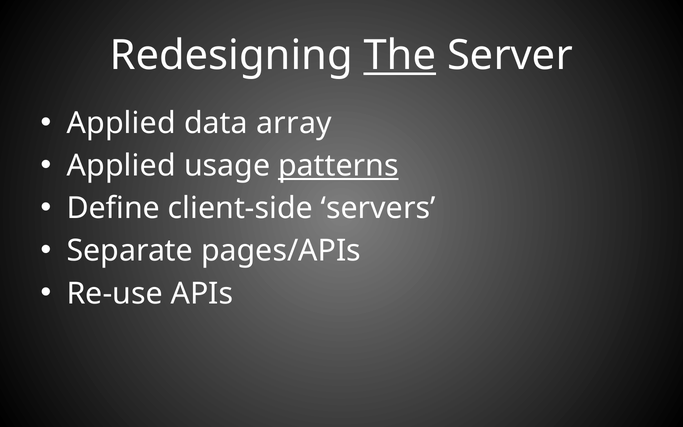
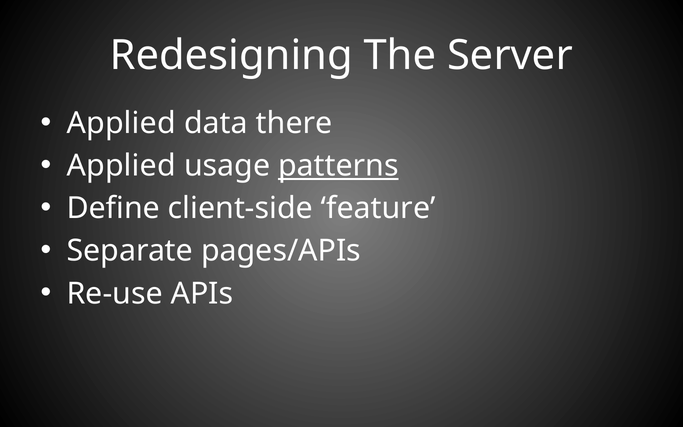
The underline: present -> none
array: array -> there
servers: servers -> feature
